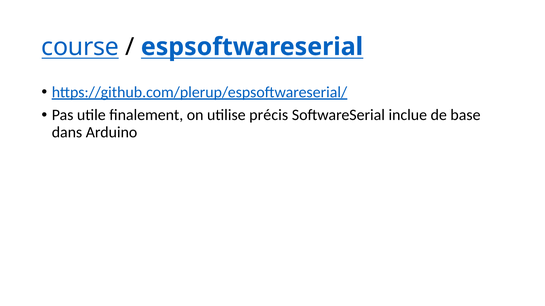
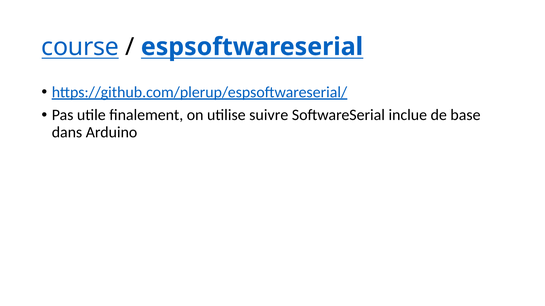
précis: précis -> suivre
